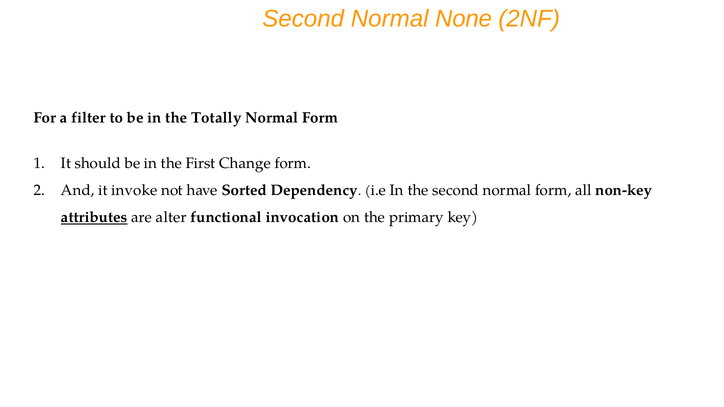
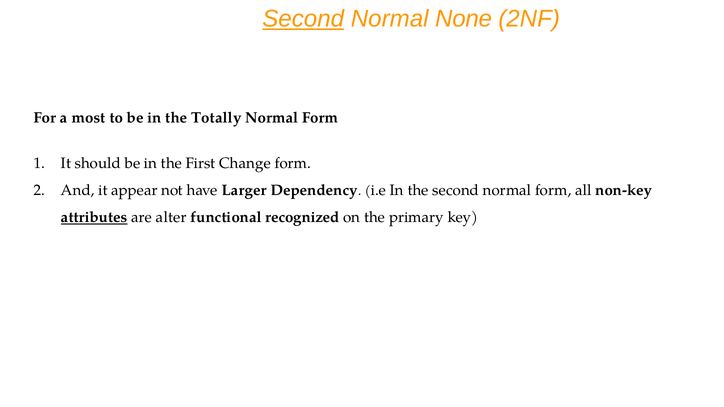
Second at (303, 19) underline: none -> present
filter: filter -> most
invoke: invoke -> appear
Sorted: Sorted -> Larger
invocation: invocation -> recognized
